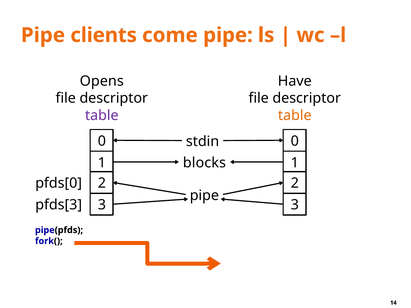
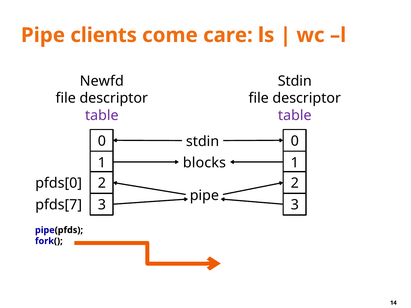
come pipe: pipe -> care
Opens: Opens -> Newfd
Have at (295, 81): Have -> Stdin
table at (295, 115) colour: orange -> purple
pfds[3: pfds[3 -> pfds[7
